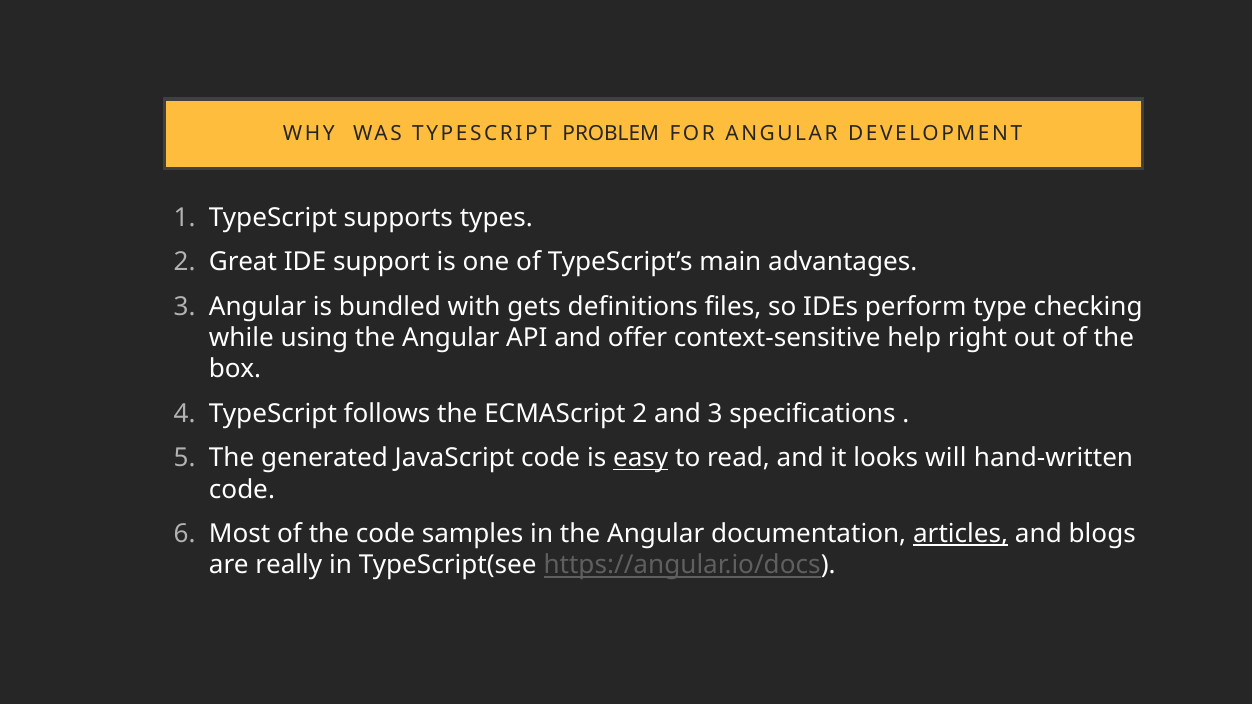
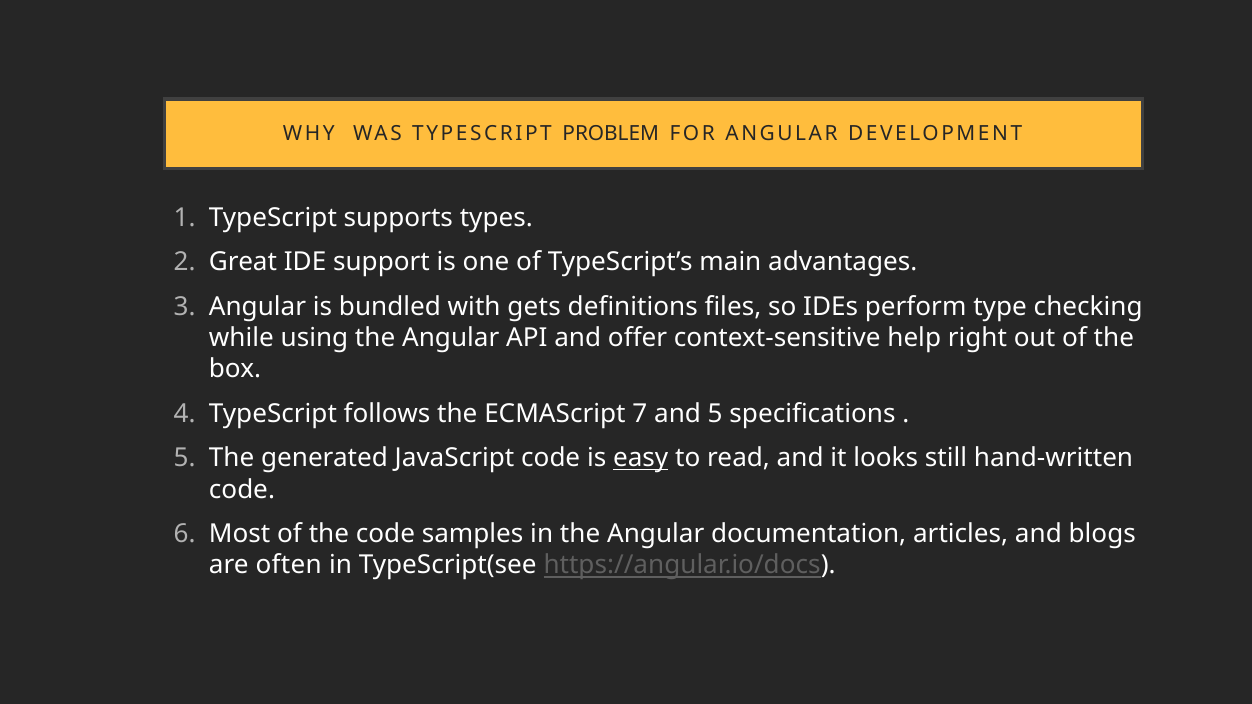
ECMAScript 2: 2 -> 7
and 3: 3 -> 5
will: will -> still
articles underline: present -> none
really: really -> often
